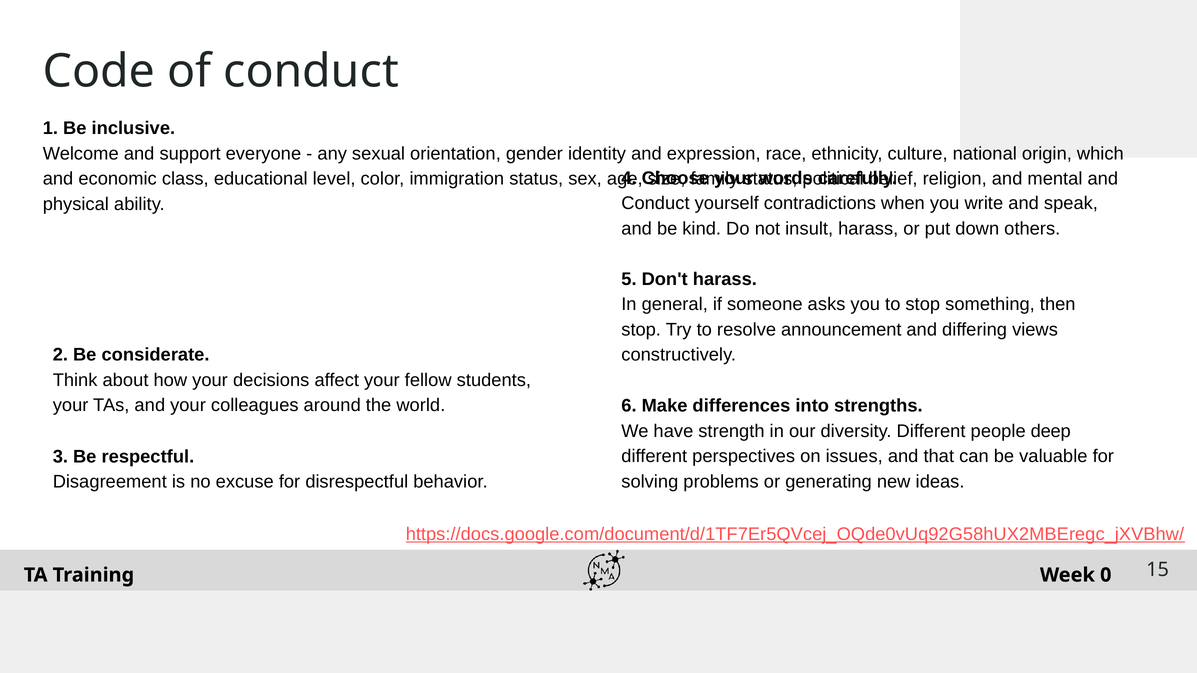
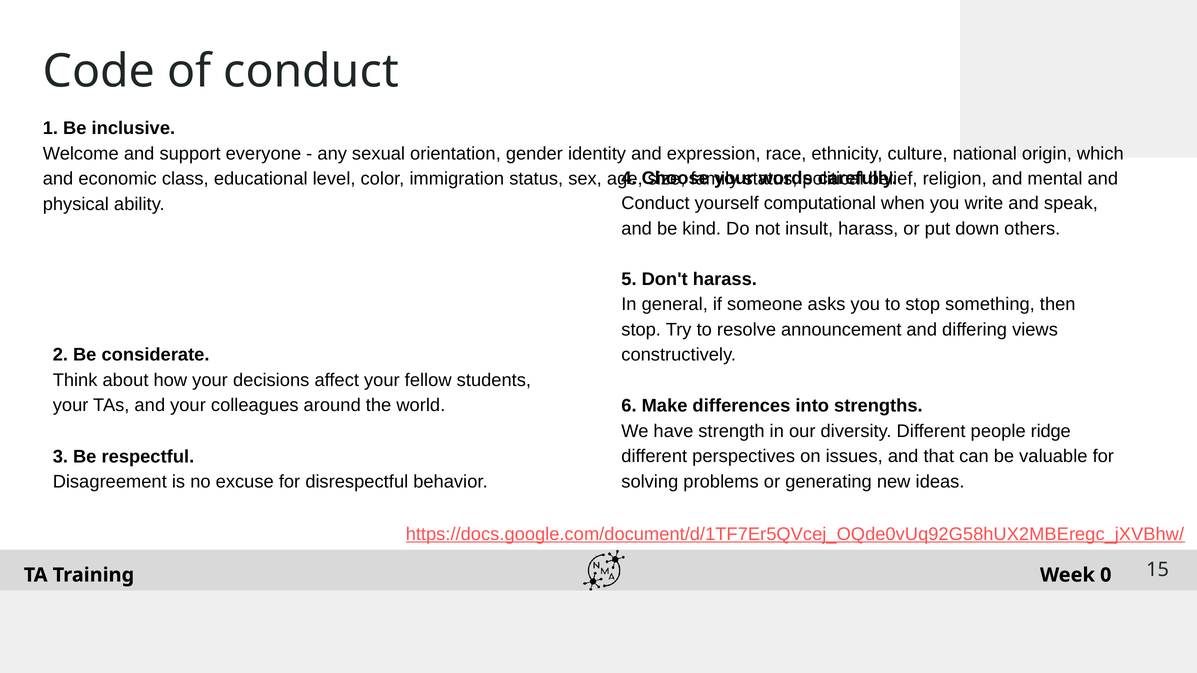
contradictions: contradictions -> computational
deep: deep -> ridge
